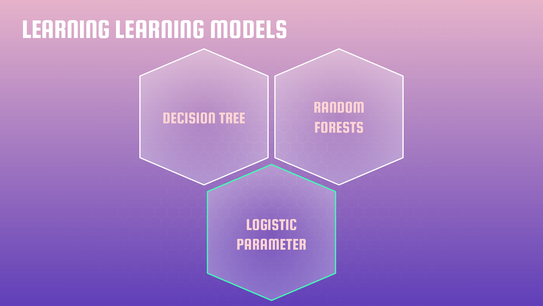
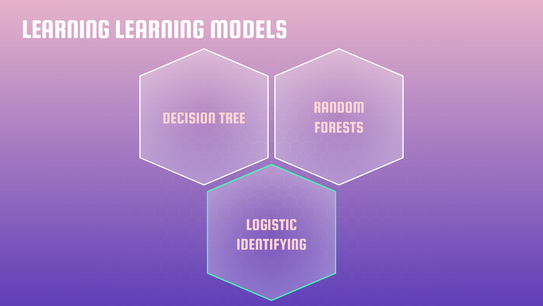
PARAMETER: PARAMETER -> IDENTIFYING
